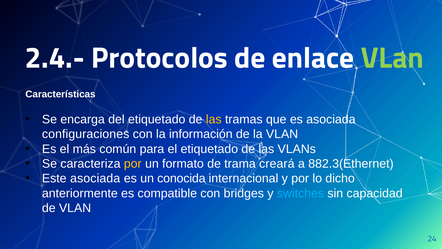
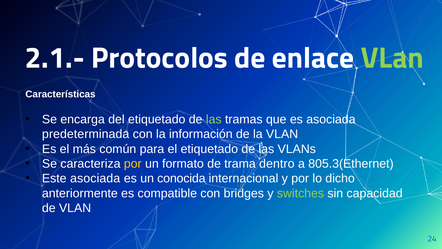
2.4.-: 2.4.- -> 2.1.-
las at (214, 119) colour: yellow -> light green
configuraciones: configuraciones -> predeterminada
creará: creará -> dentro
882.3(Ethernet: 882.3(Ethernet -> 805.3(Ethernet
switches colour: light blue -> light green
